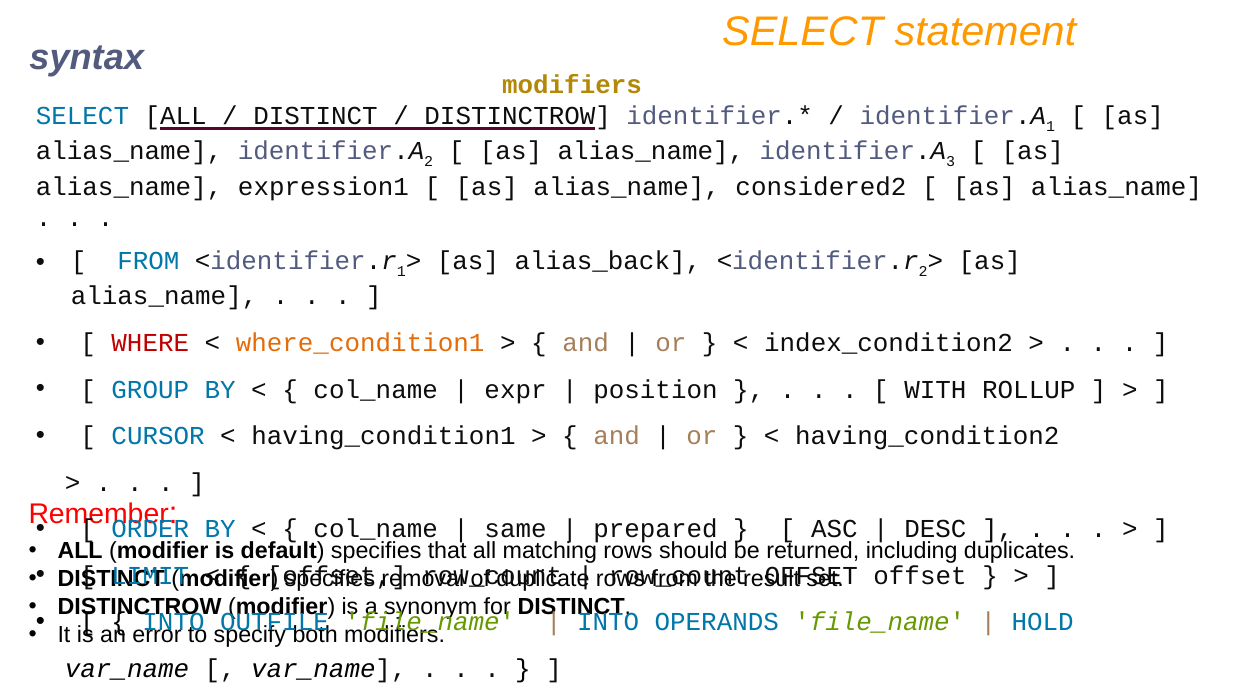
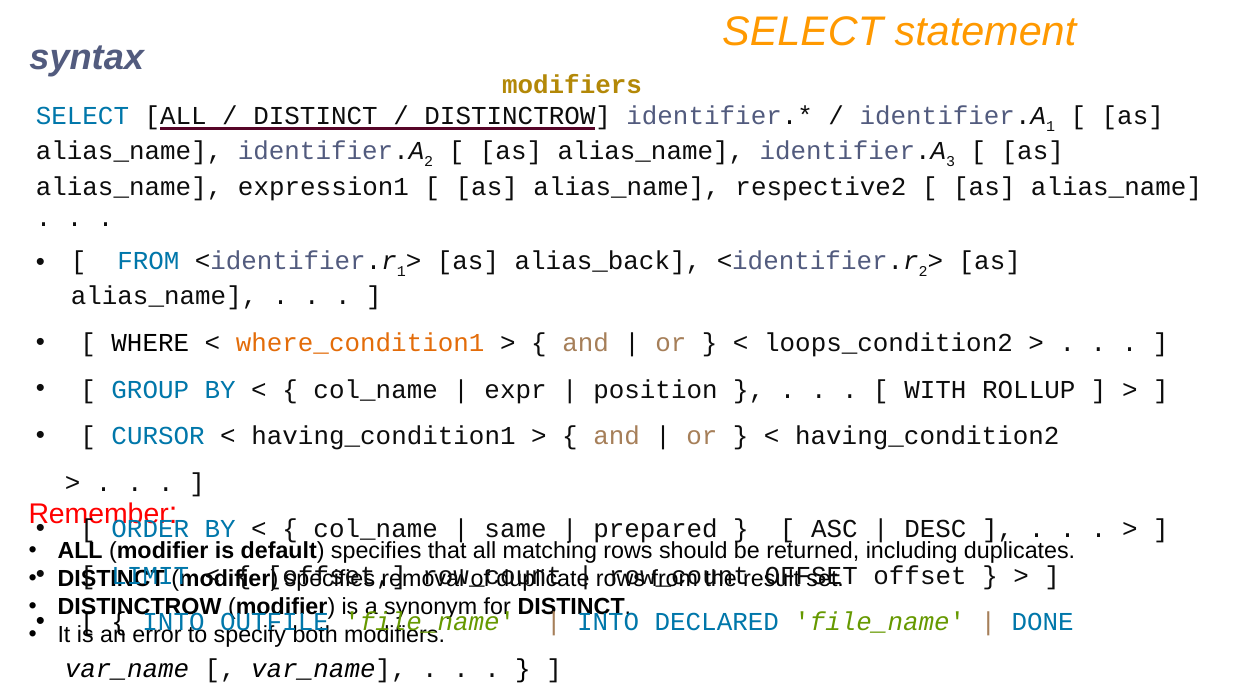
considered2: considered2 -> respective2
WHERE colour: red -> black
index_condition2: index_condition2 -> loops_condition2
OPERANDS: OPERANDS -> DECLARED
HOLD: HOLD -> DONE
